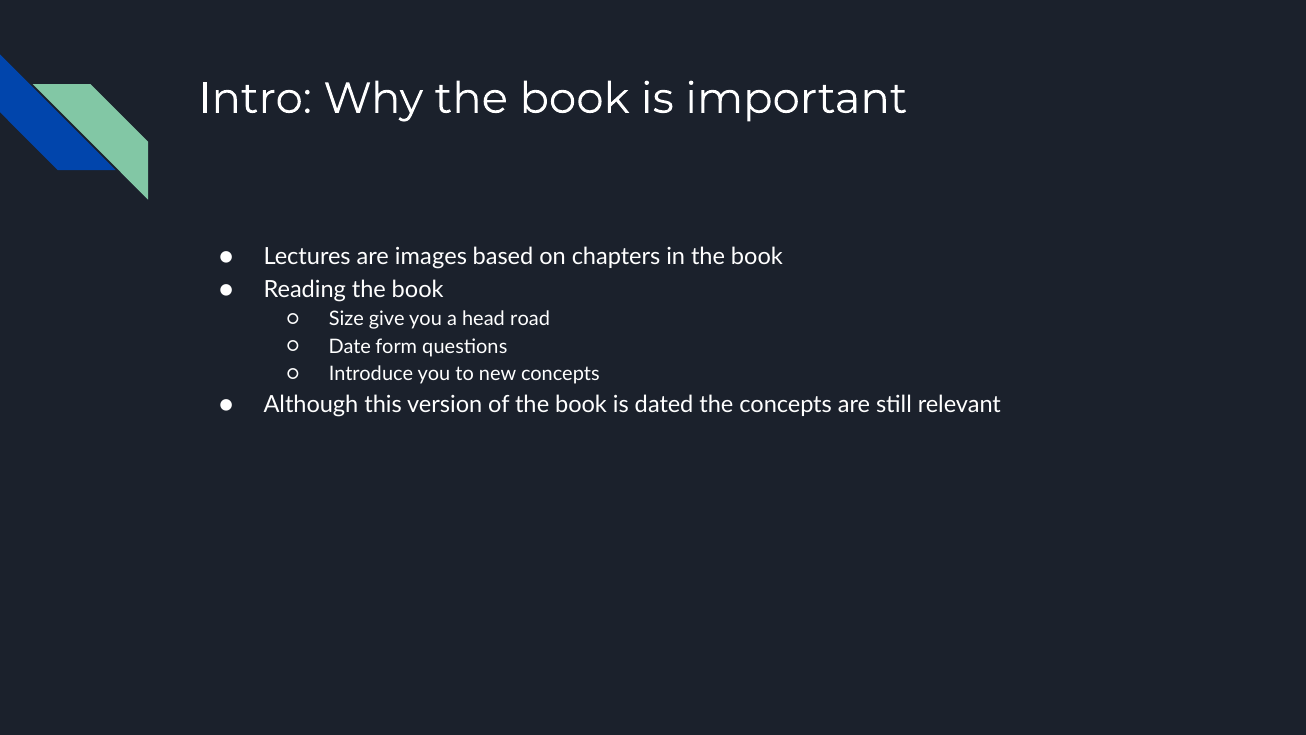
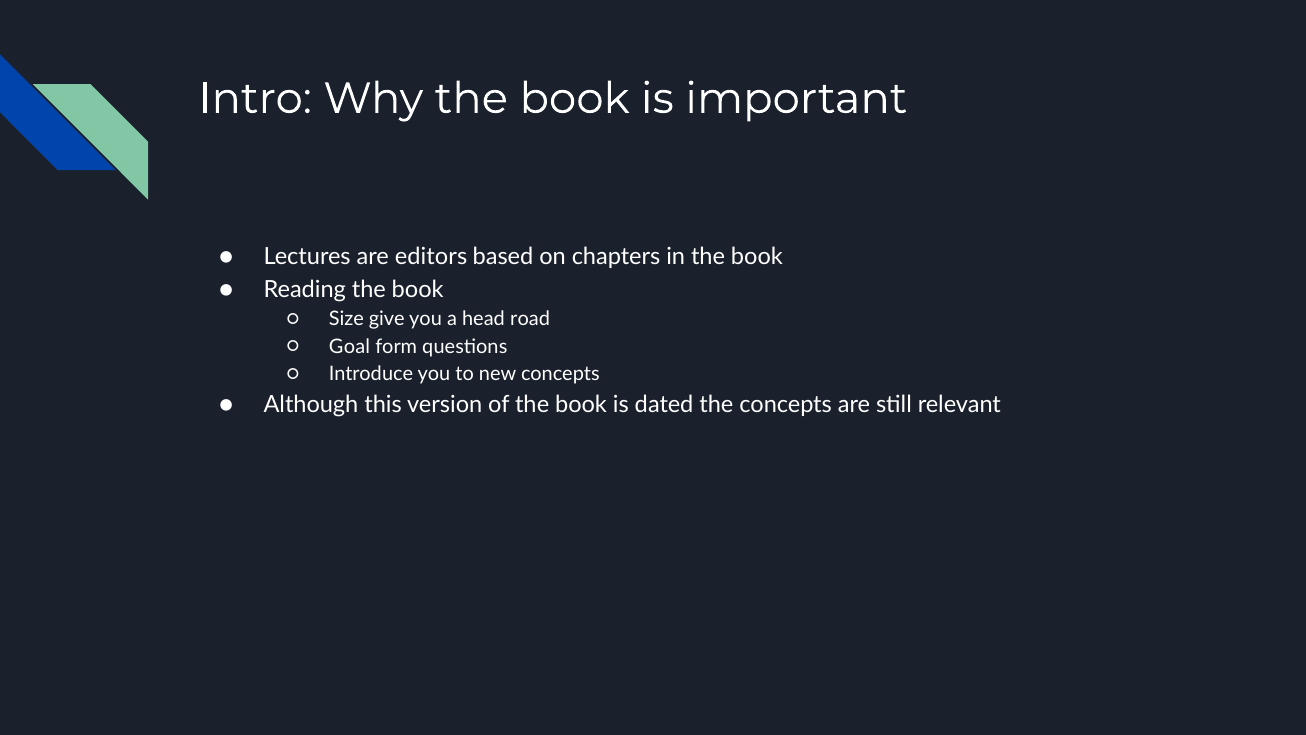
images: images -> editors
Date: Date -> Goal
